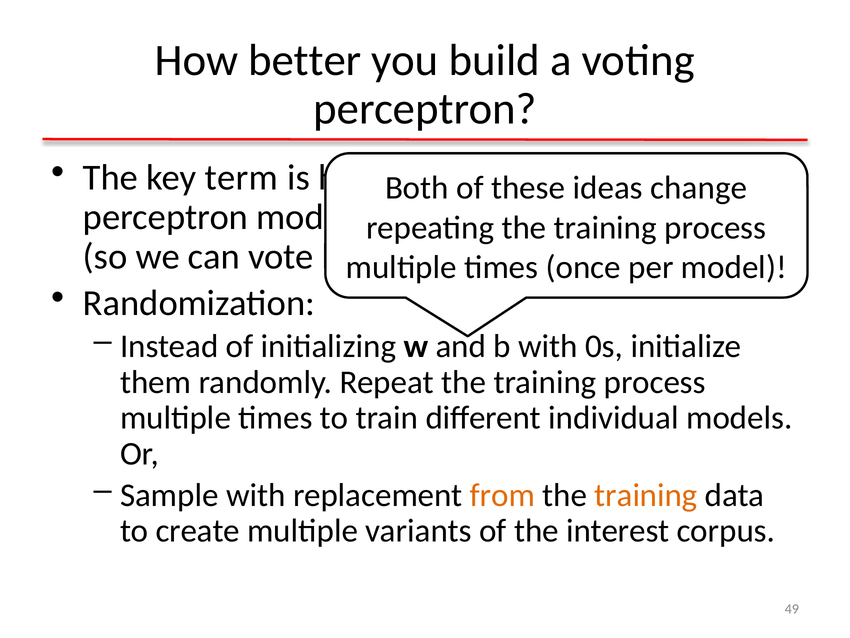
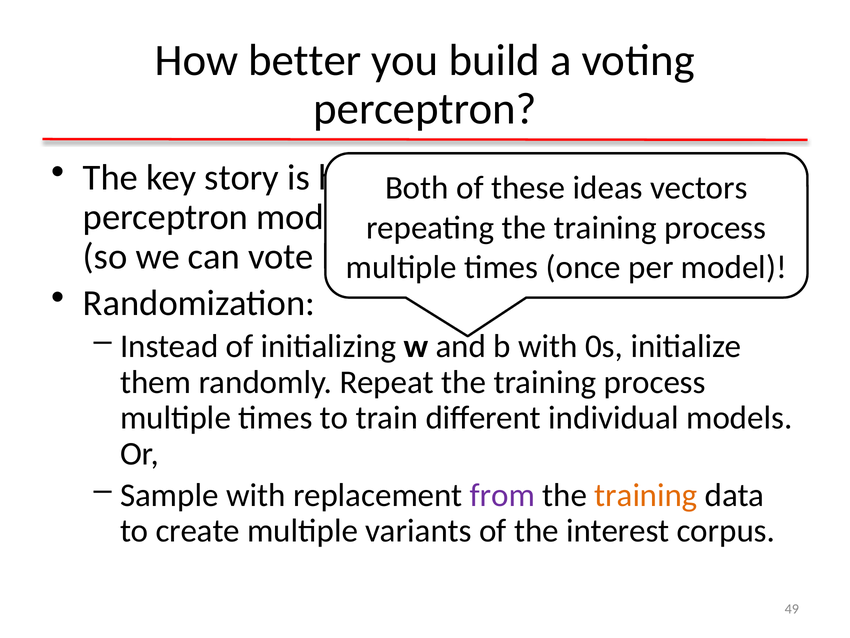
term: term -> story
change: change -> vectors
from at (502, 495) colour: orange -> purple
